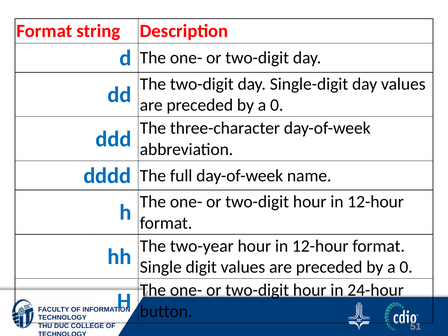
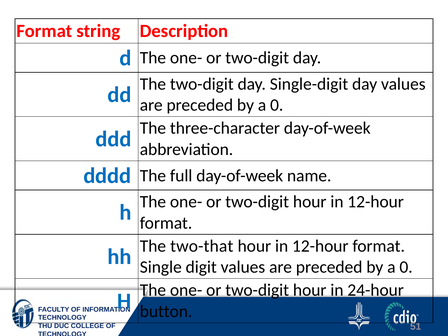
two-year: two-year -> two-that
